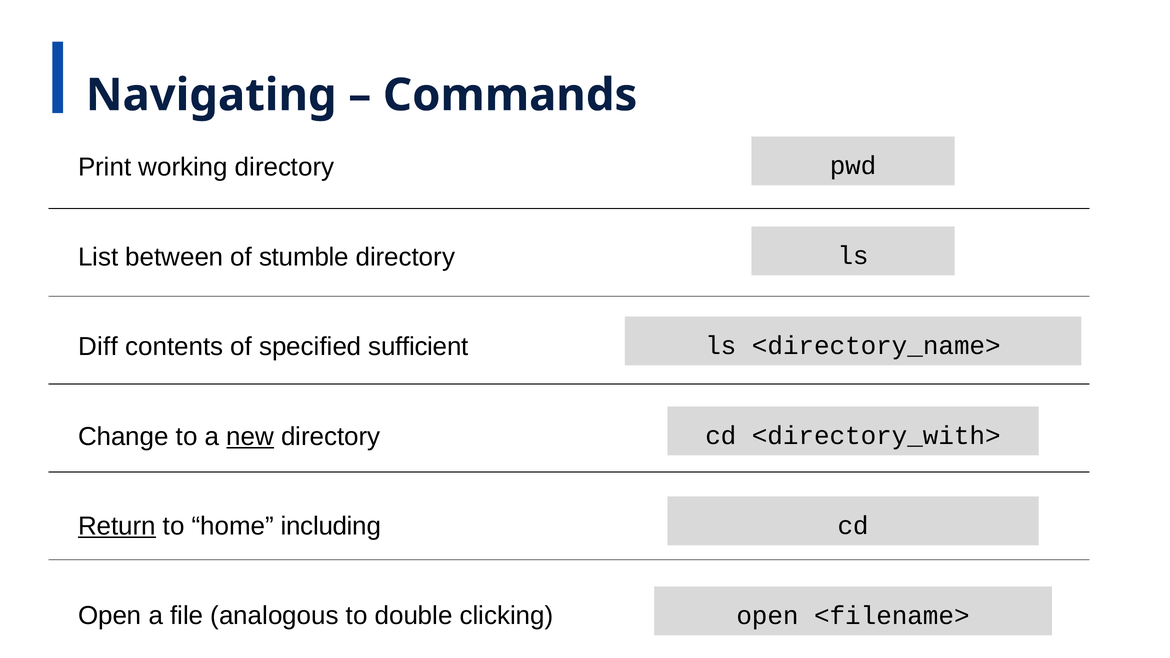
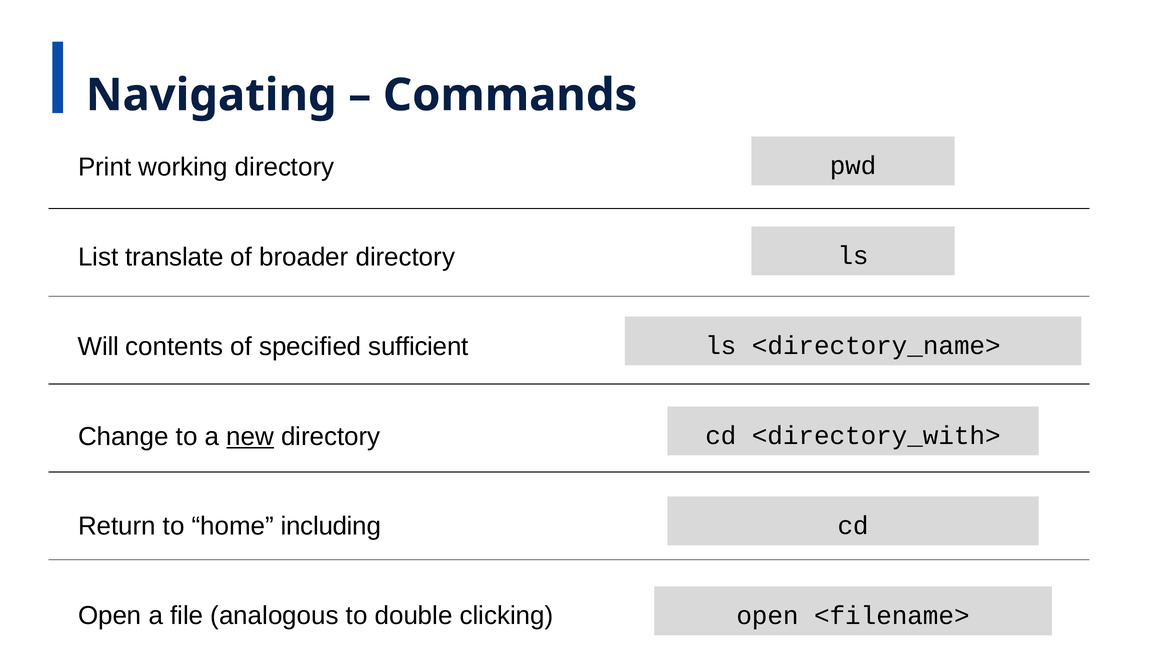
between: between -> translate
stumble: stumble -> broader
Diff: Diff -> Will
Return underline: present -> none
